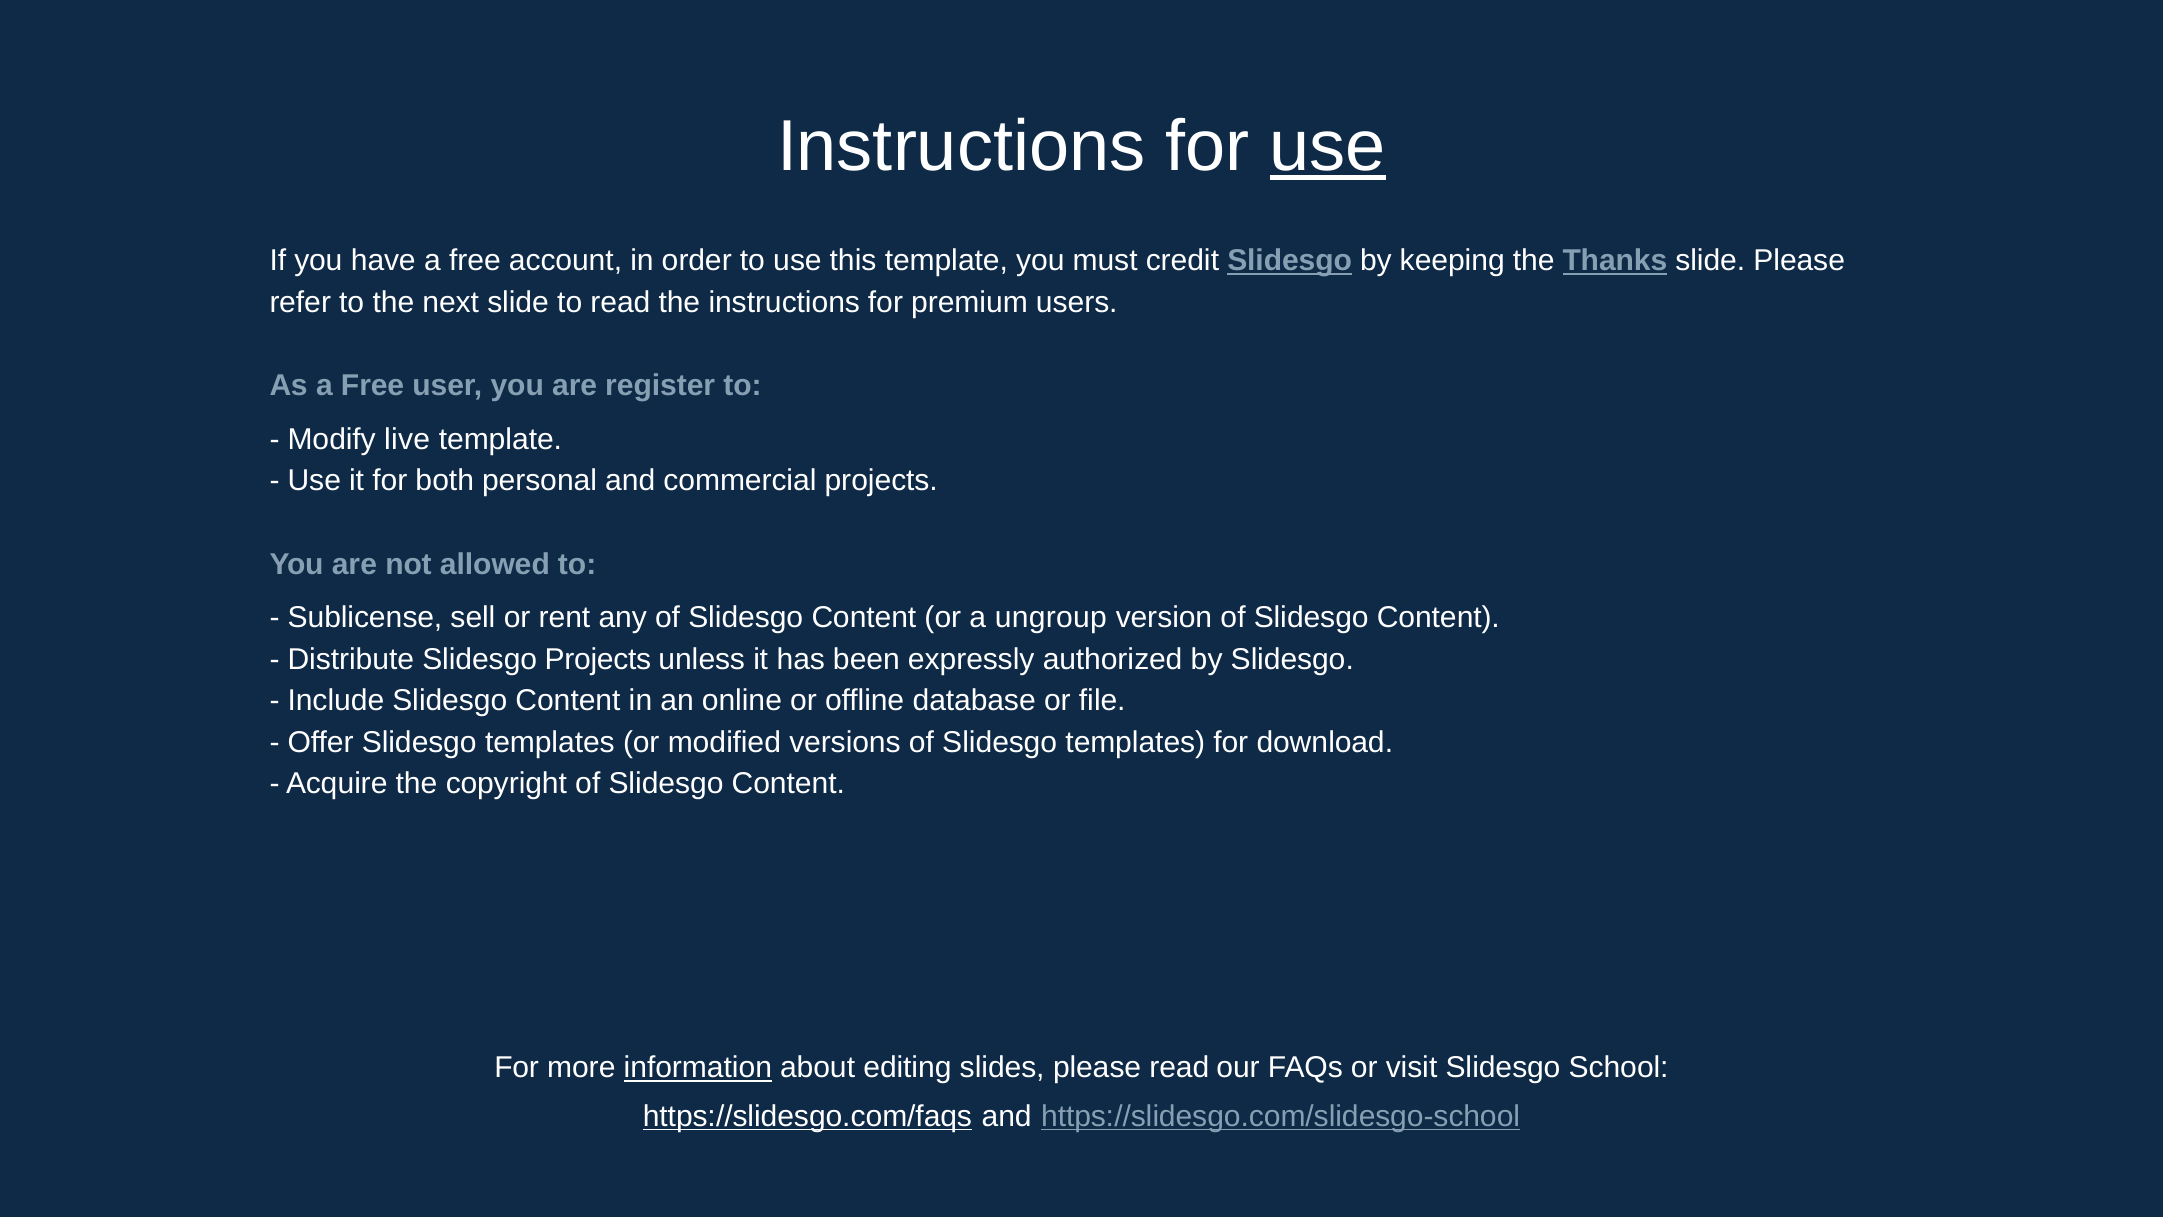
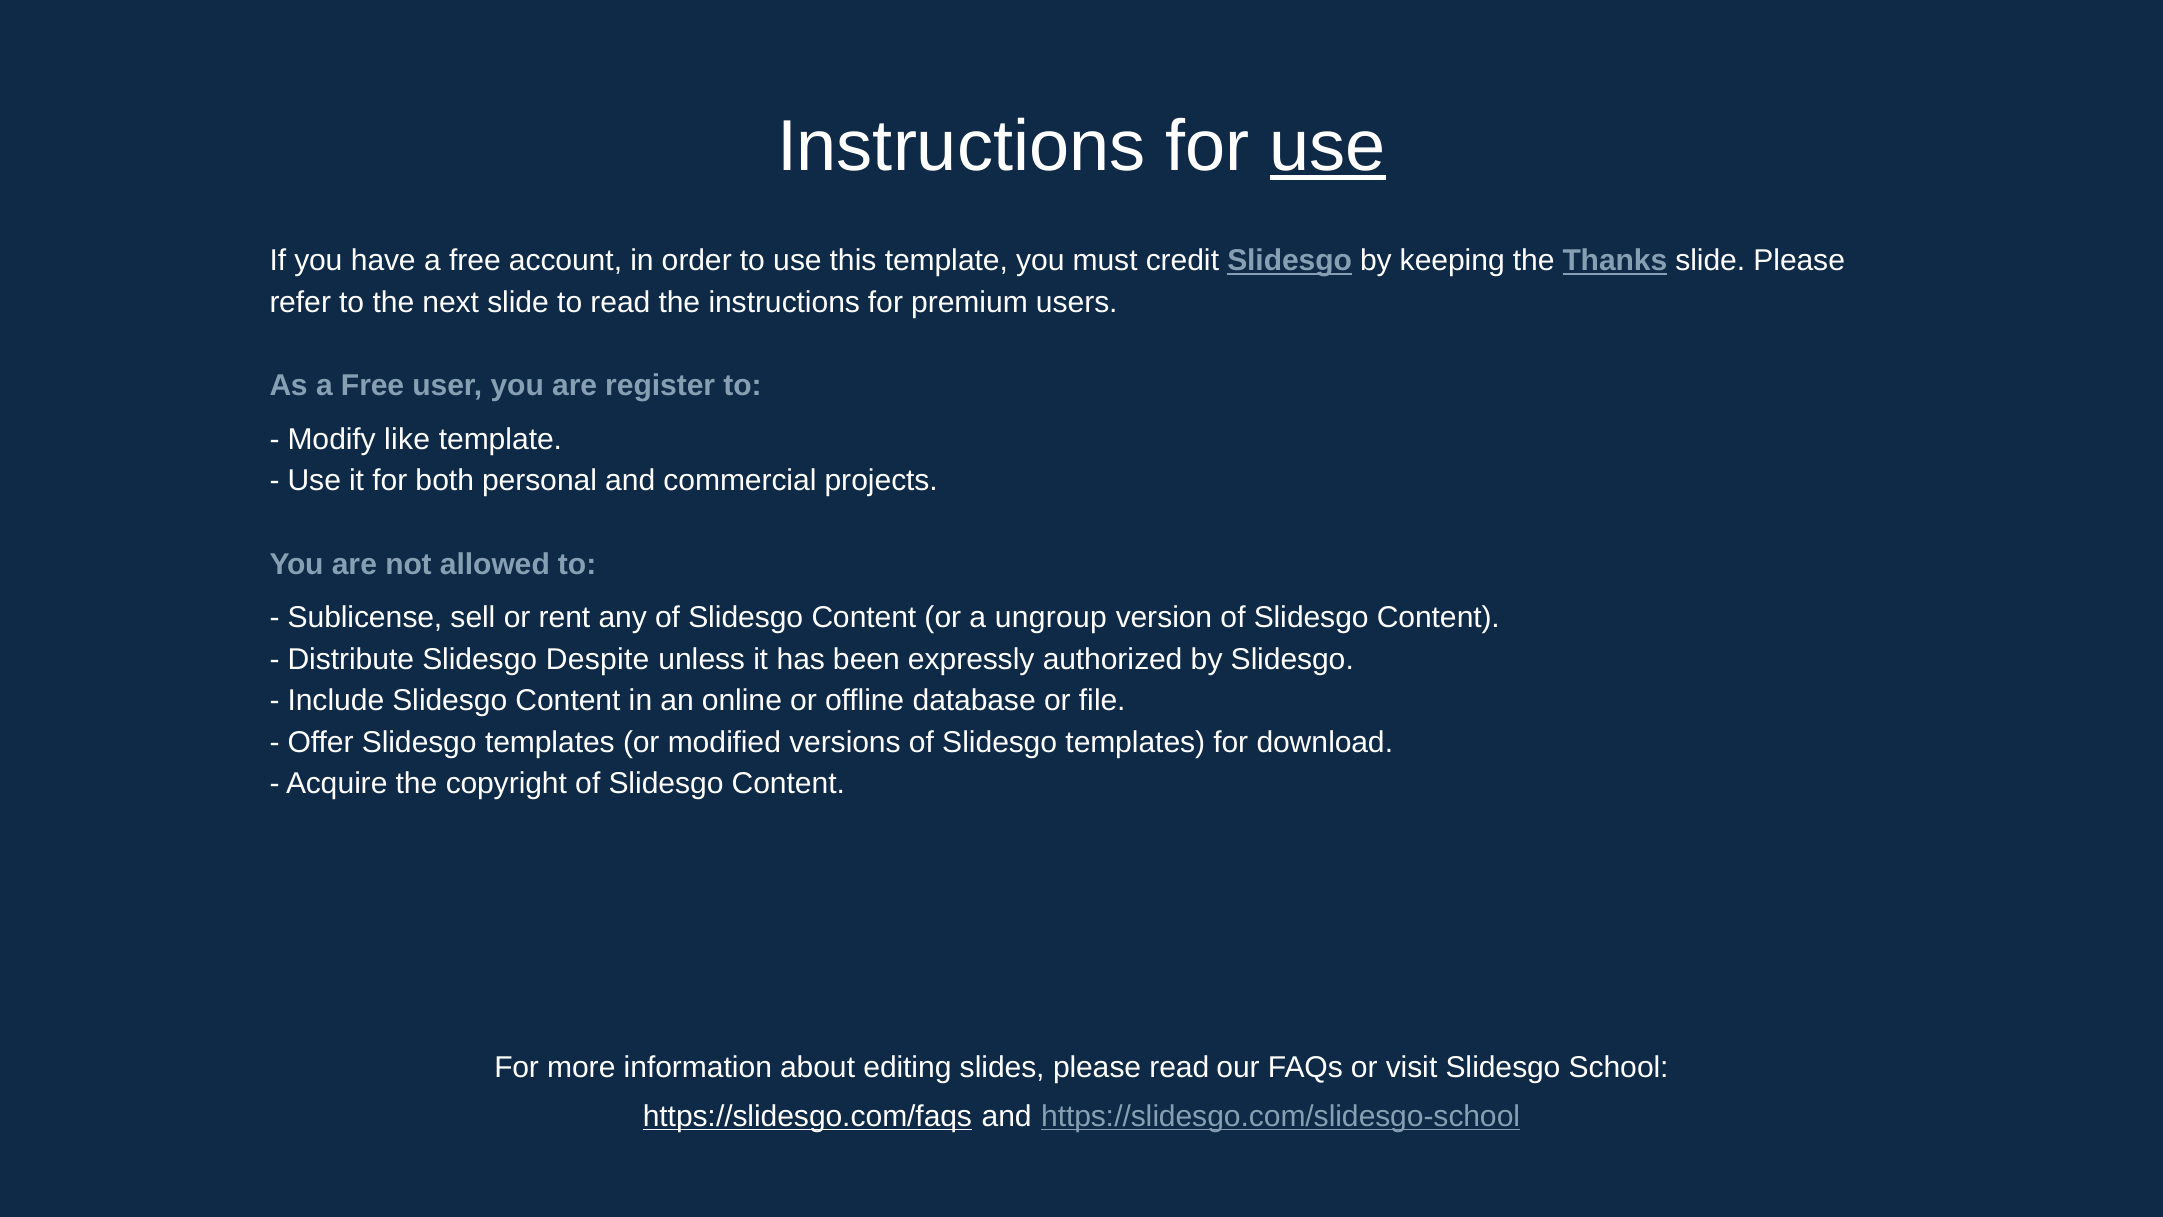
live: live -> like
Slidesgo Projects: Projects -> Despite
information underline: present -> none
